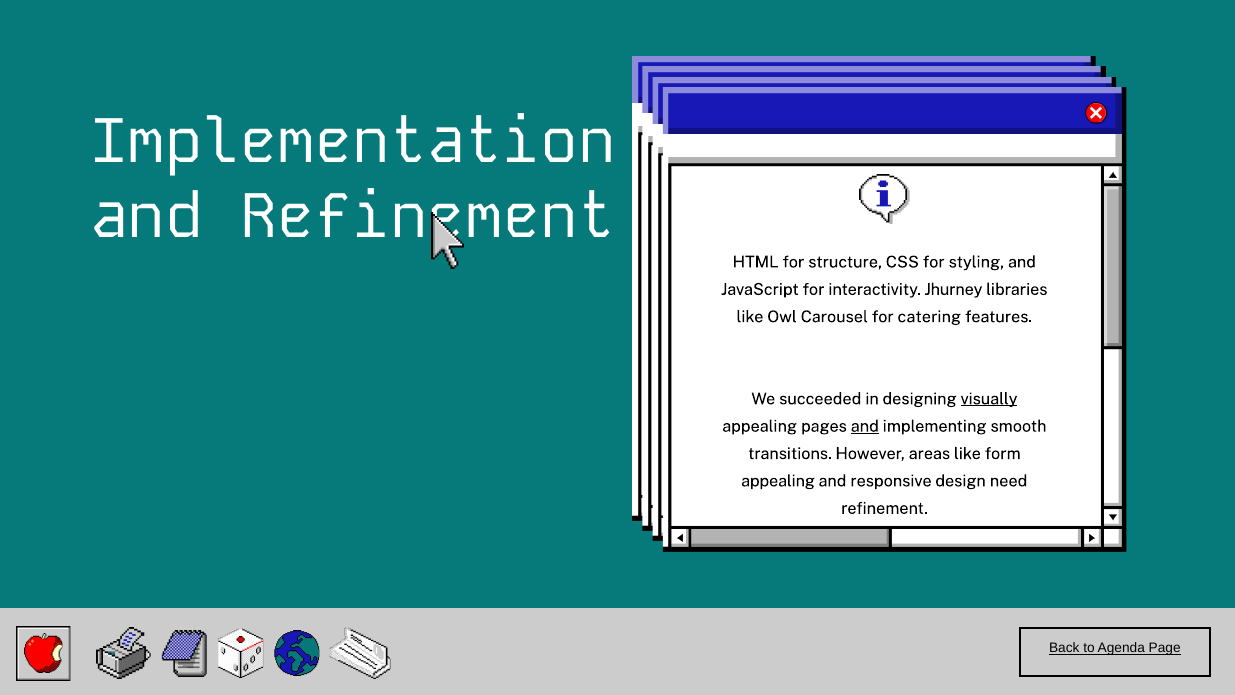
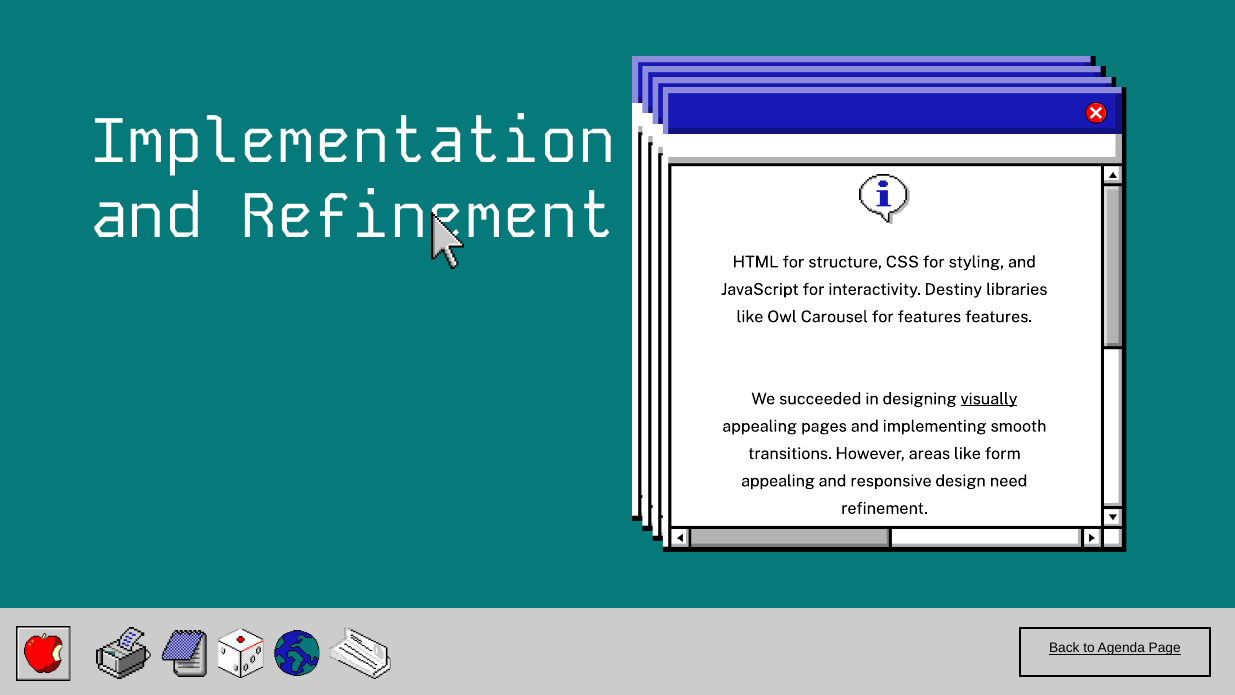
Jhurney: Jhurney -> Destiny
for catering: catering -> features
and at (865, 426) underline: present -> none
